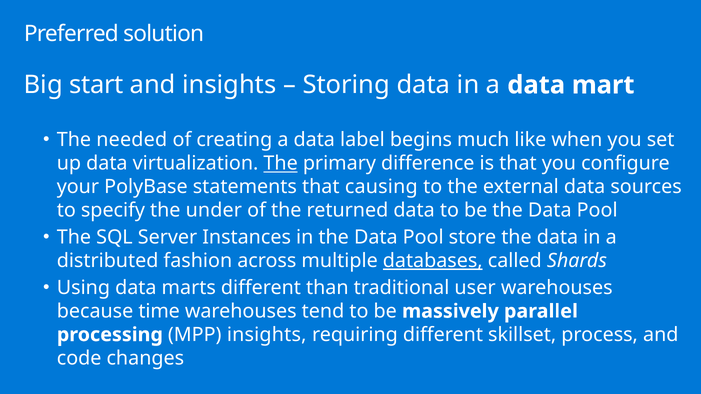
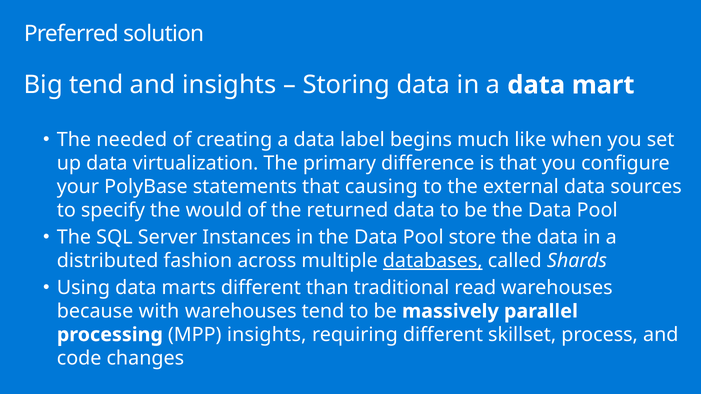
Big start: start -> tend
The at (281, 164) underline: present -> none
under: under -> would
user: user -> read
time: time -> with
